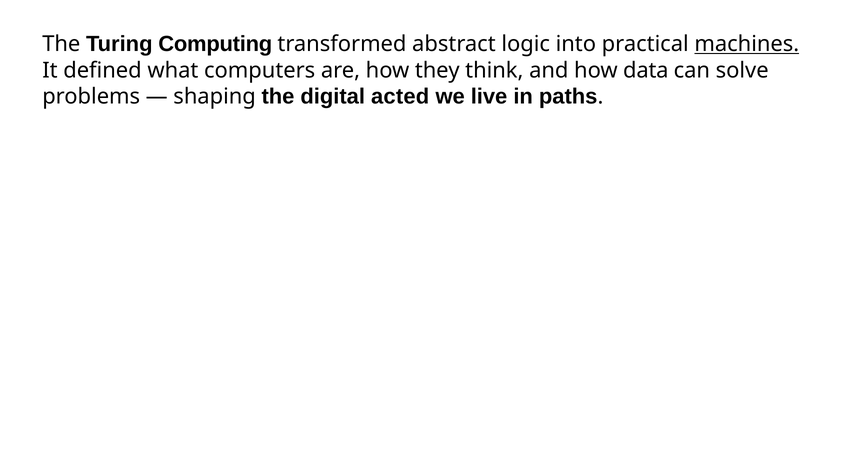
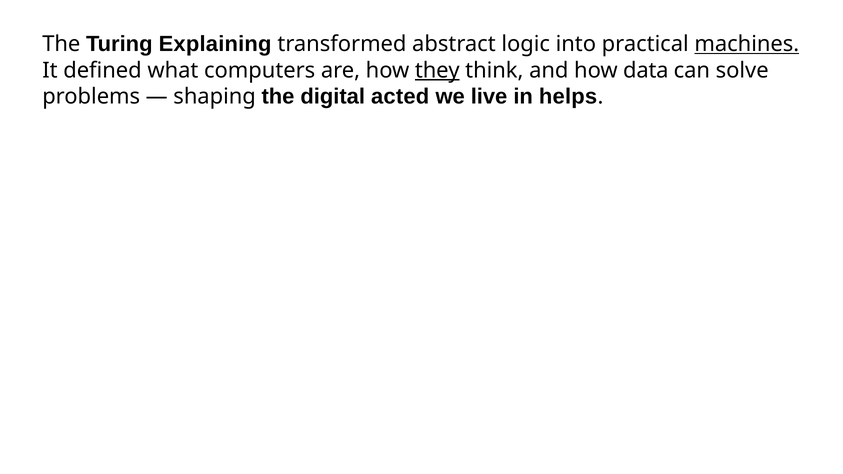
Computing: Computing -> Explaining
they underline: none -> present
paths: paths -> helps
